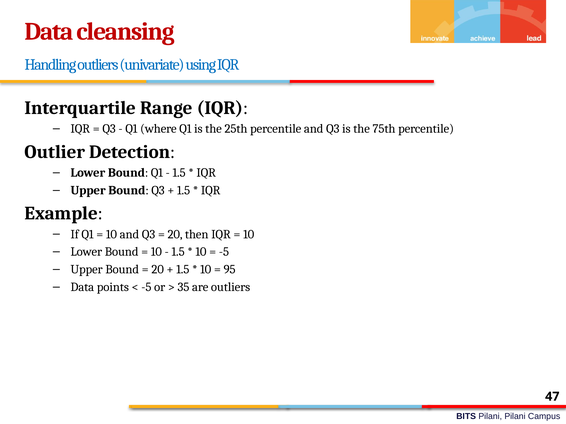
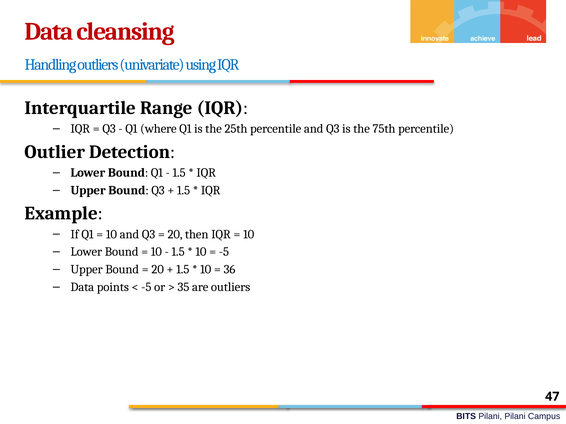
95: 95 -> 36
